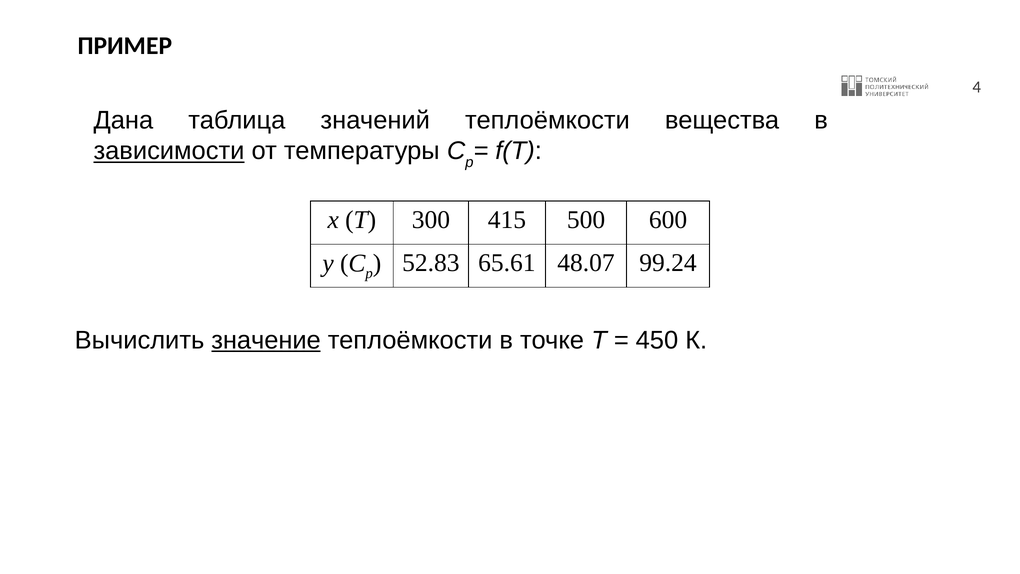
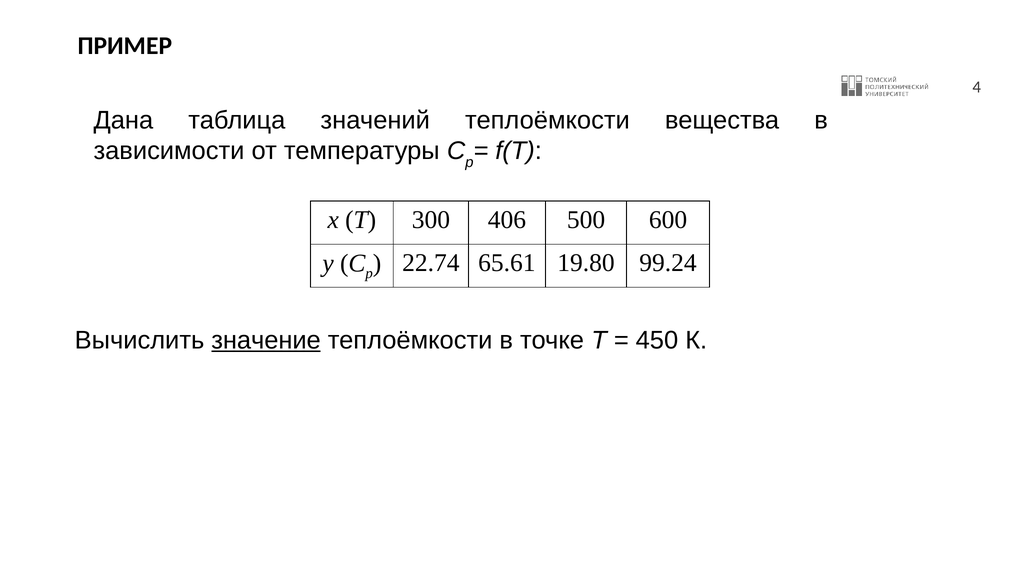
зависимости underline: present -> none
415: 415 -> 406
52.83: 52.83 -> 22.74
48.07: 48.07 -> 19.80
